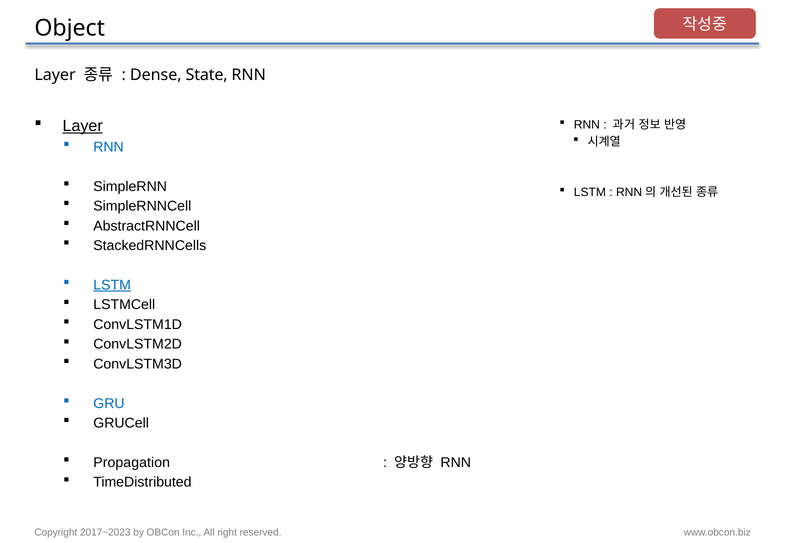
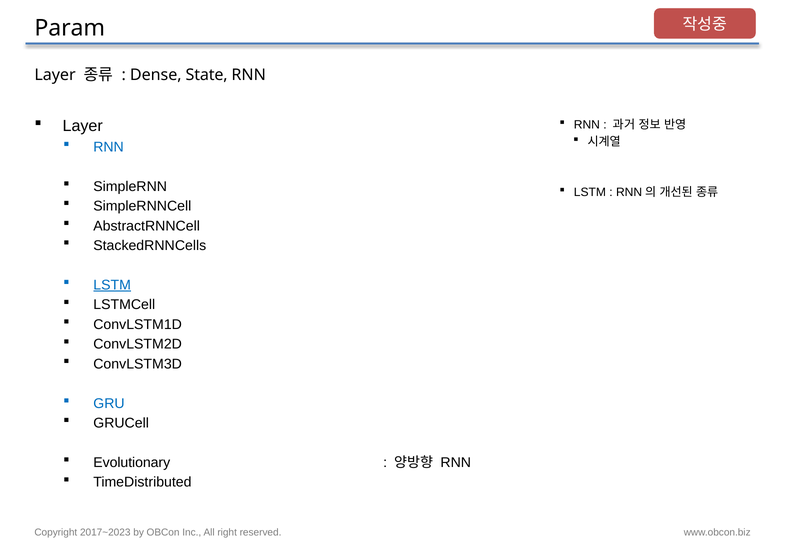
Object: Object -> Param
Layer at (83, 126) underline: present -> none
Propagation: Propagation -> Evolutionary
